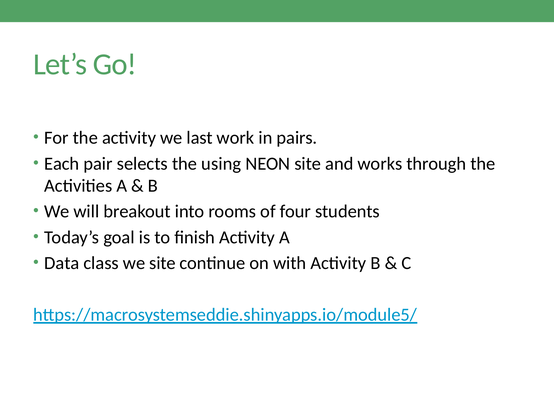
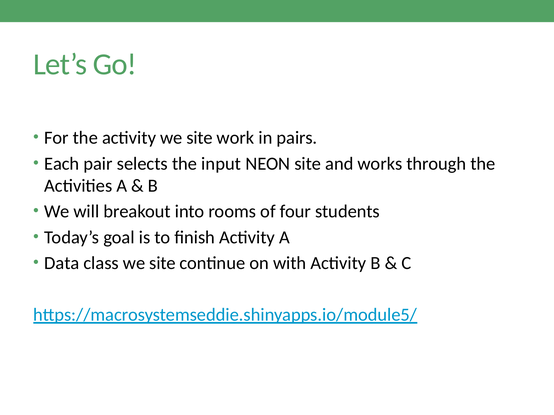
activity we last: last -> site
using: using -> input
